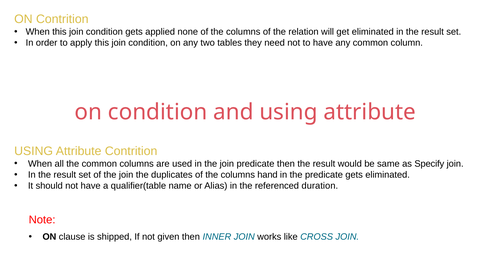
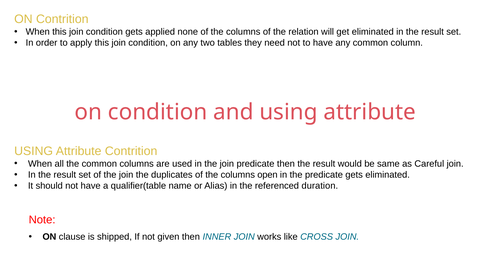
Specify: Specify -> Careful
hand: hand -> open
